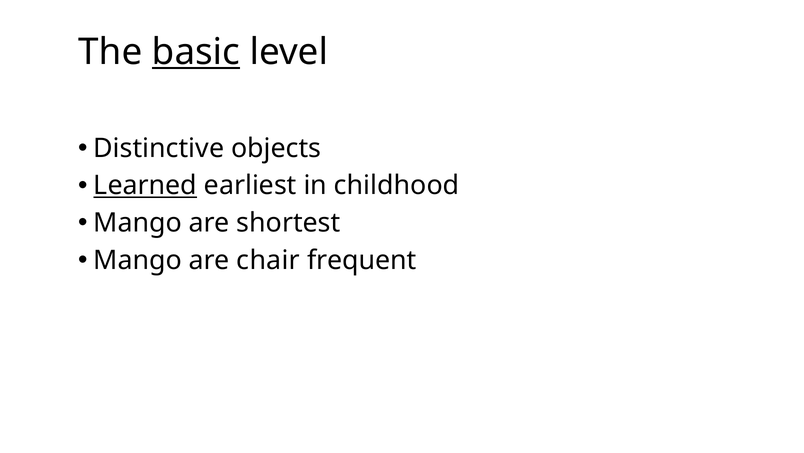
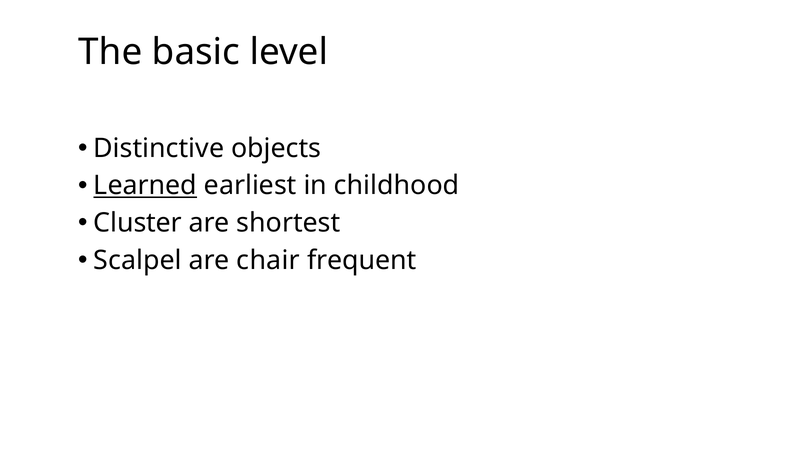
basic underline: present -> none
Mango at (138, 223): Mango -> Cluster
Mango at (138, 260): Mango -> Scalpel
